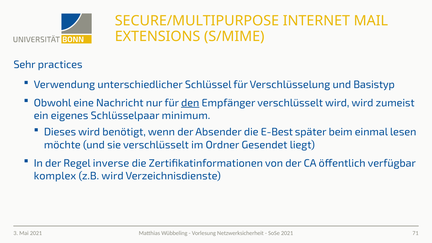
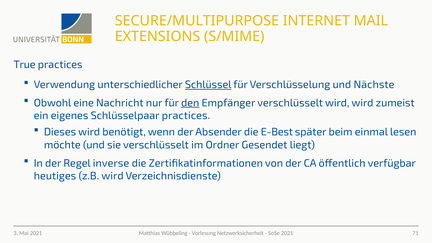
Sehr: Sehr -> True
Schlüssel underline: none -> present
Basistyp: Basistyp -> Nächste
Schlüsselpaar minimum: minimum -> practices
komplex: komplex -> heutiges
